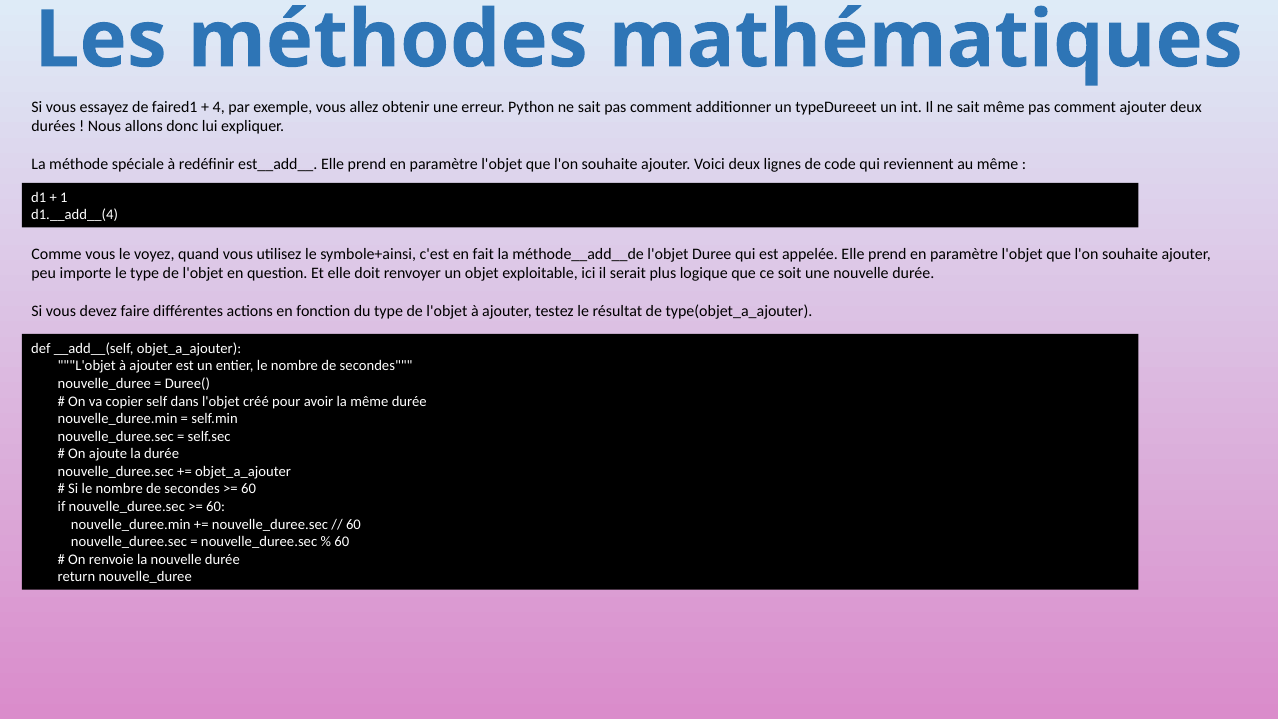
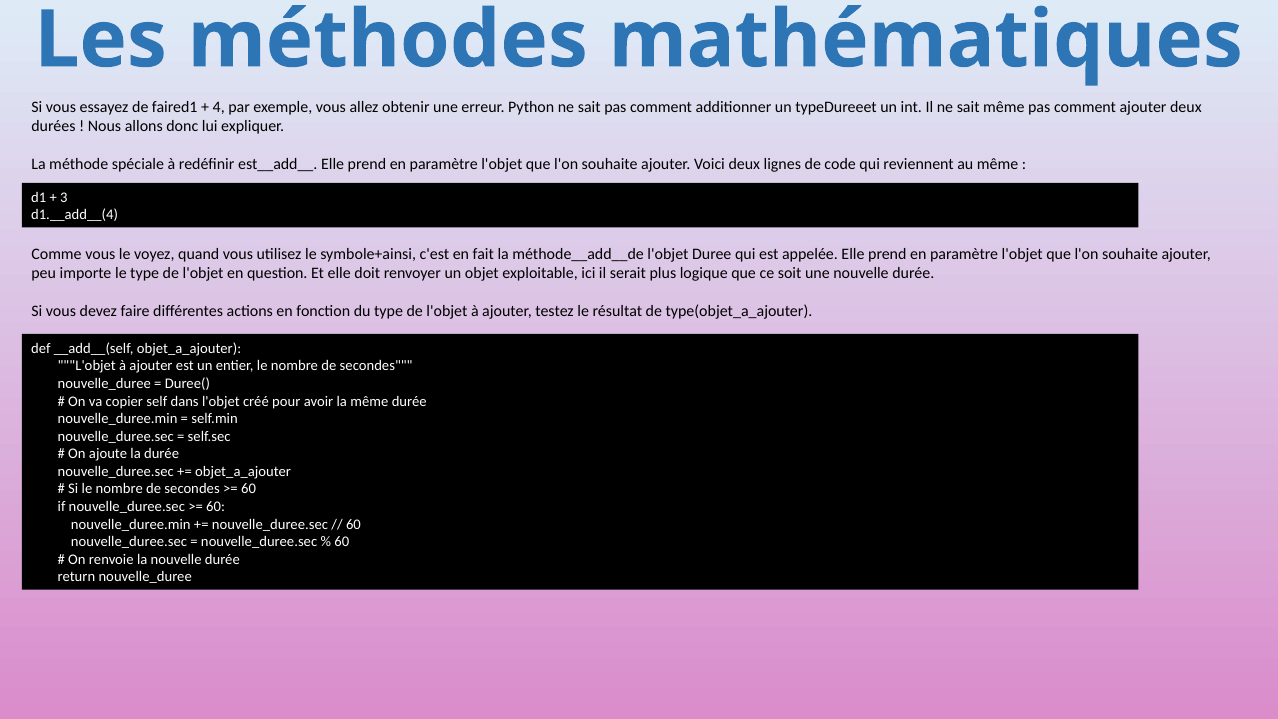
1: 1 -> 3
